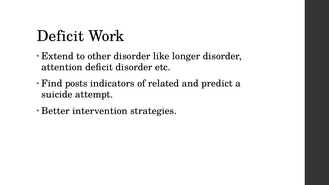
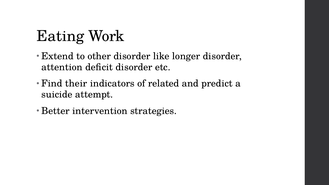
Deficit at (60, 36): Deficit -> Eating
posts: posts -> their
